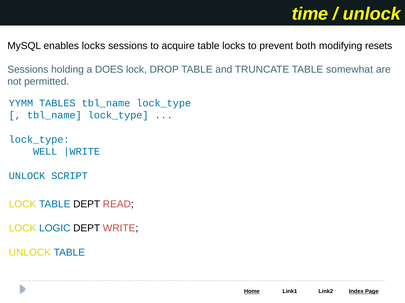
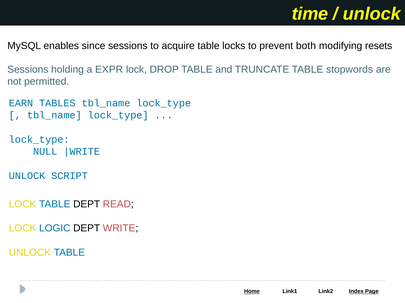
enables locks: locks -> since
DOES: DOES -> EXPR
somewhat: somewhat -> stopwords
YYMM: YYMM -> EARN
WELL: WELL -> NULL
